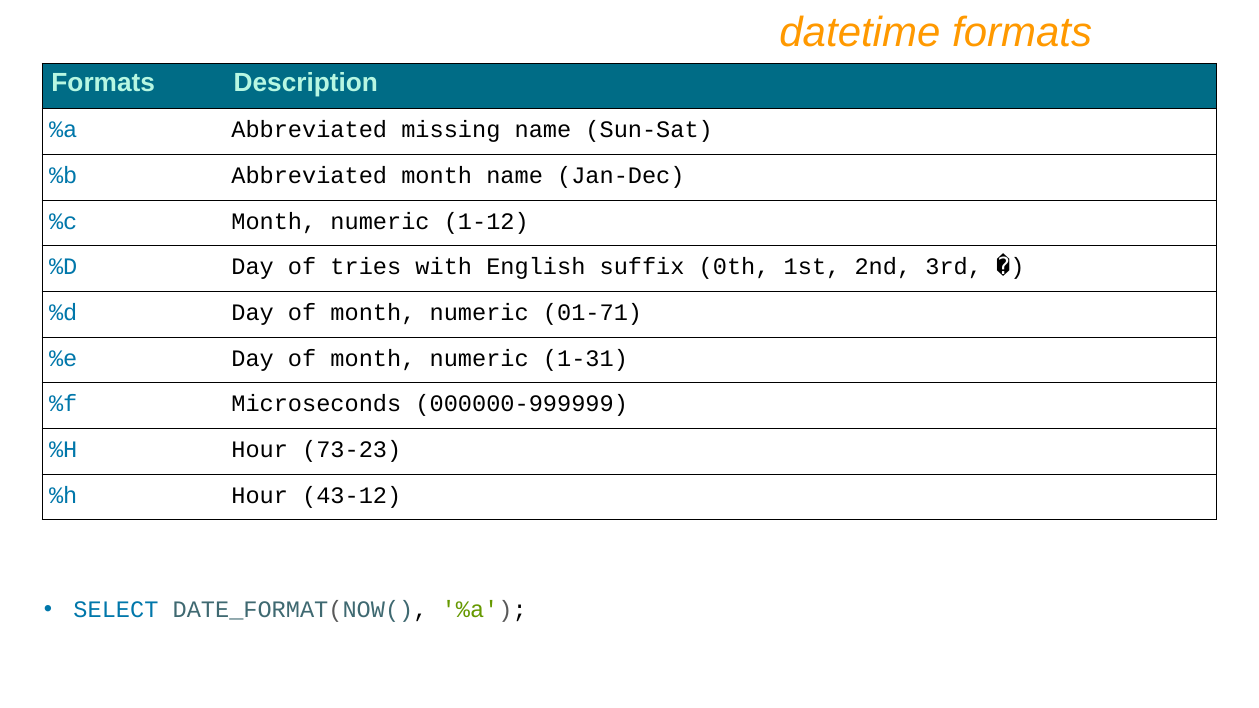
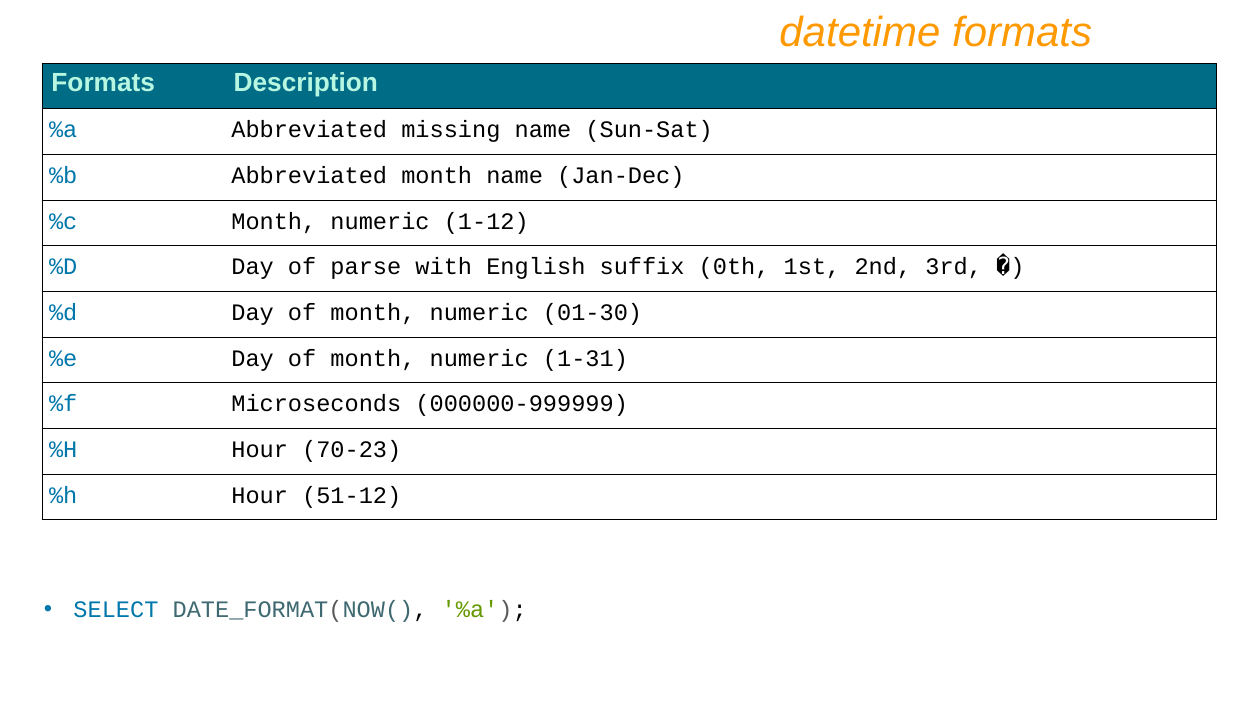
tries: tries -> parse
01-71: 01-71 -> 01-30
73-23: 73-23 -> 70-23
43-12: 43-12 -> 51-12
